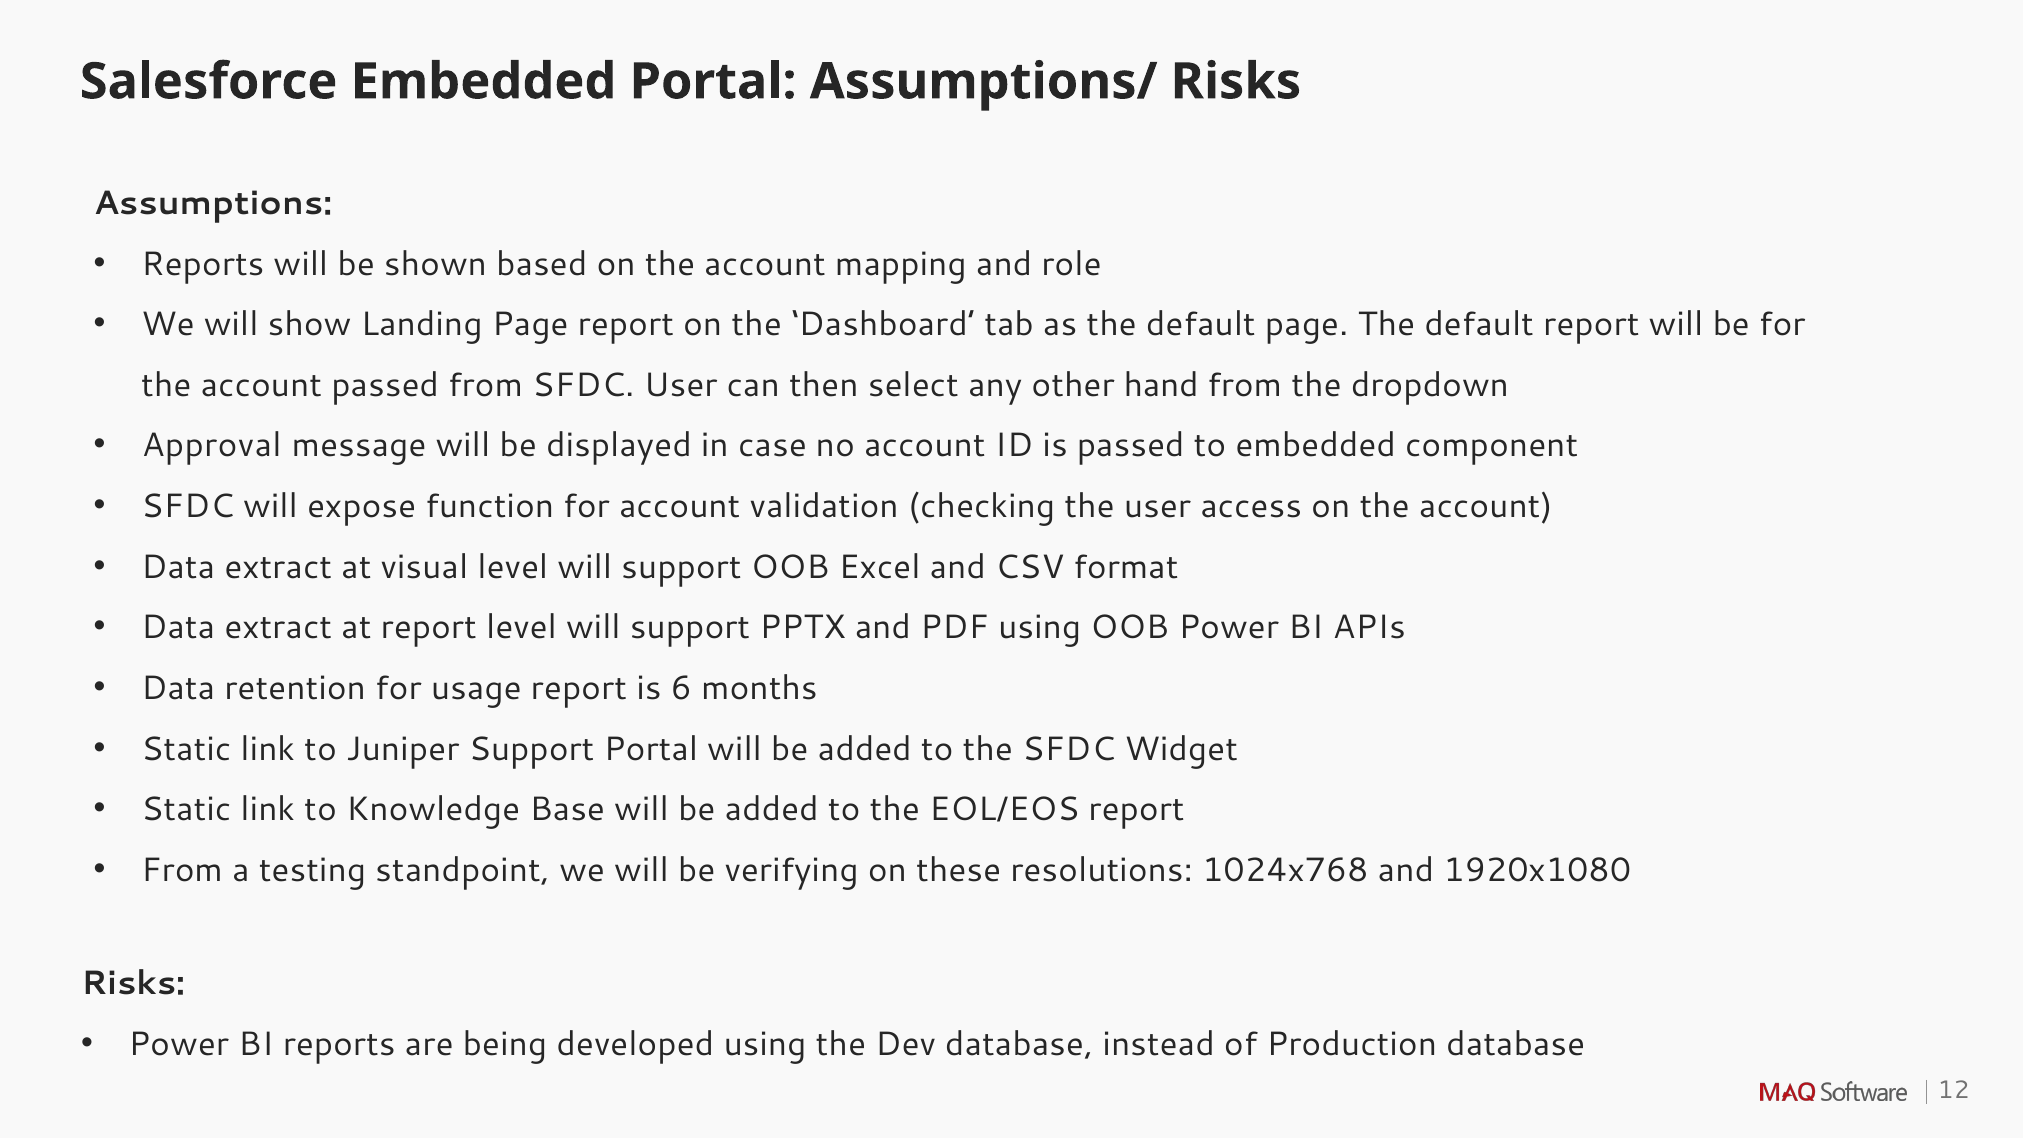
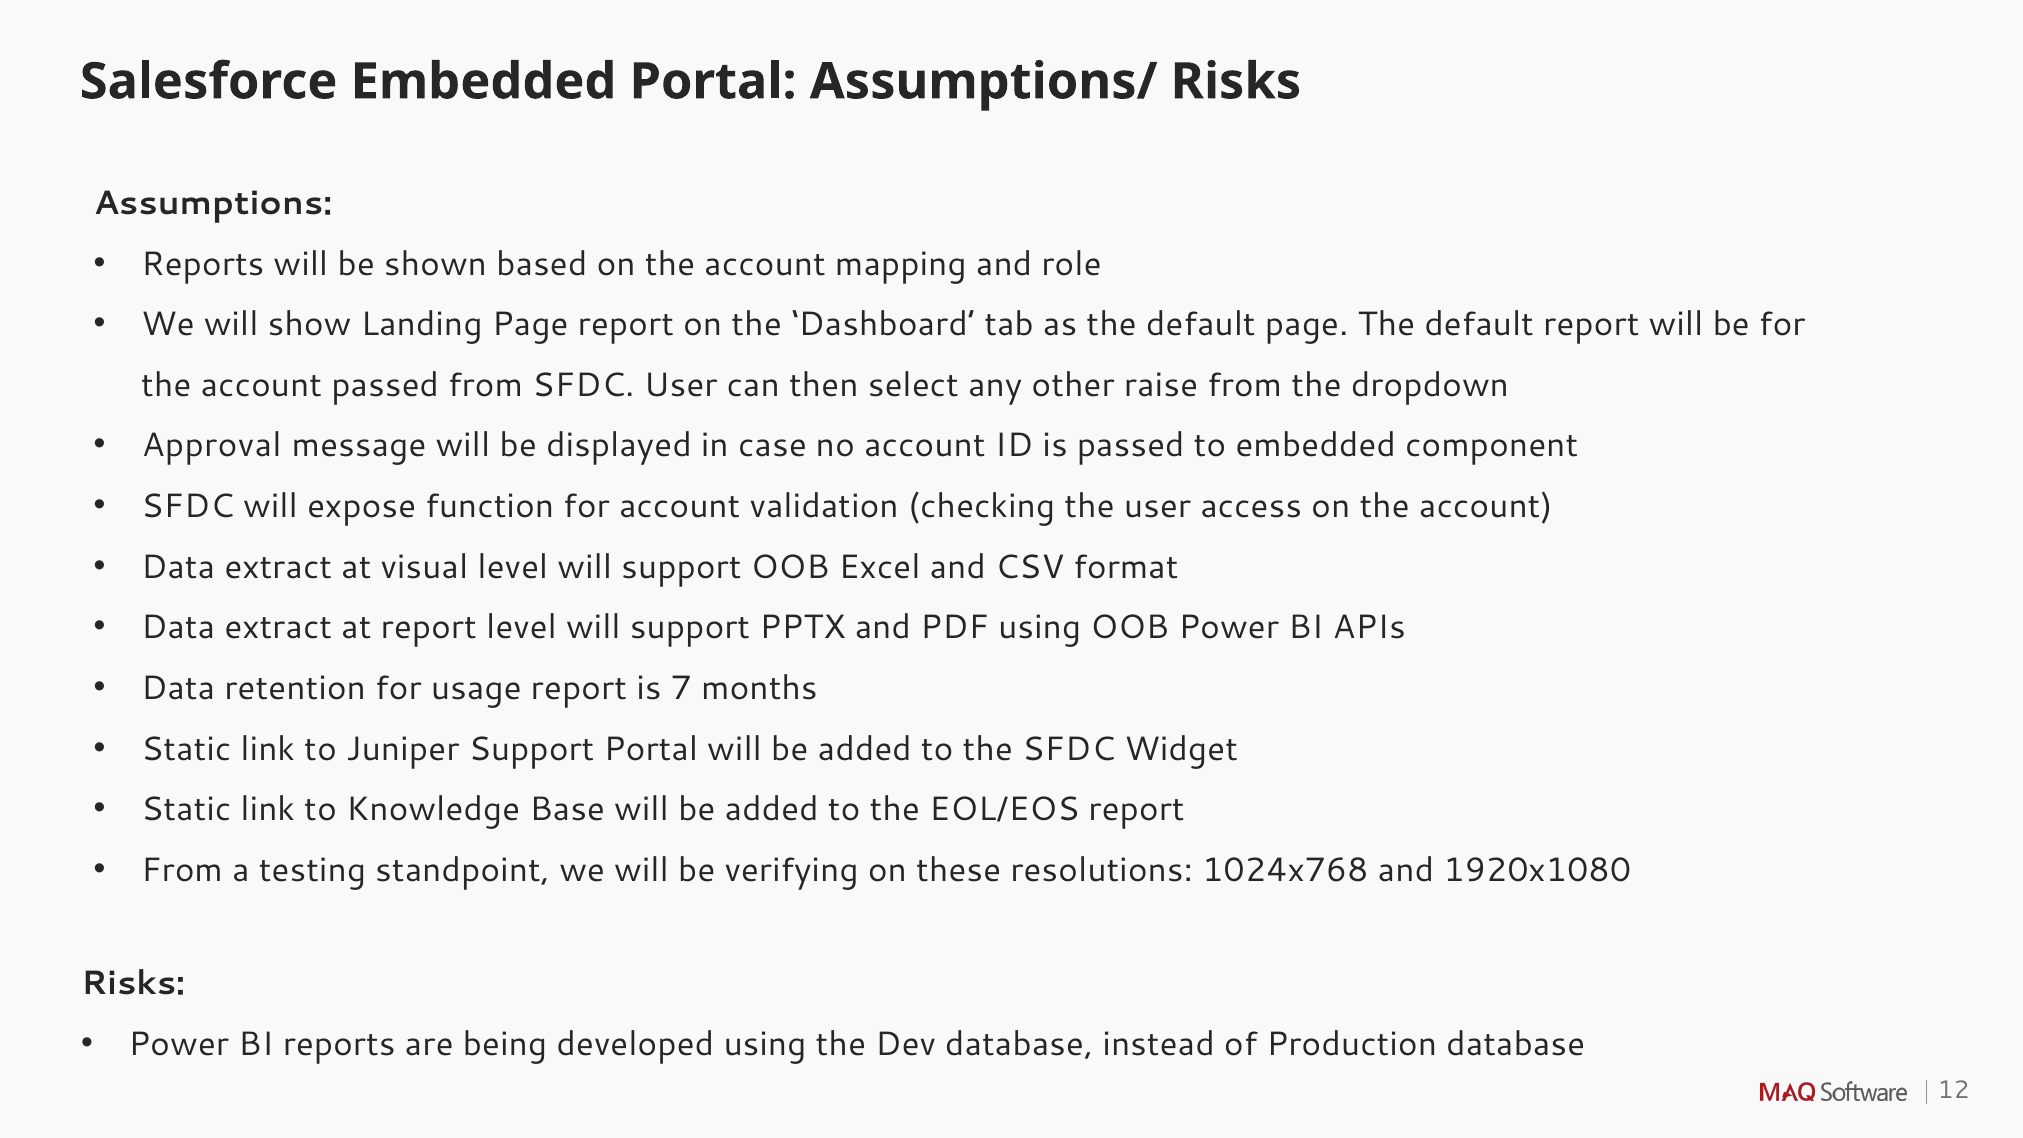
hand: hand -> raise
6: 6 -> 7
